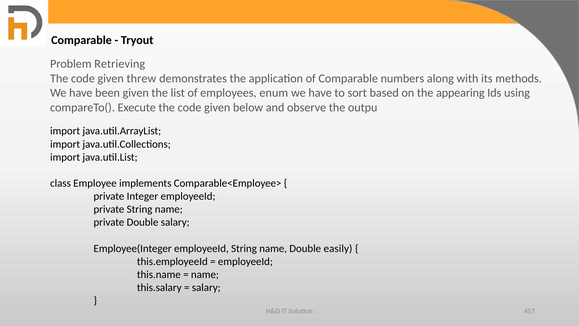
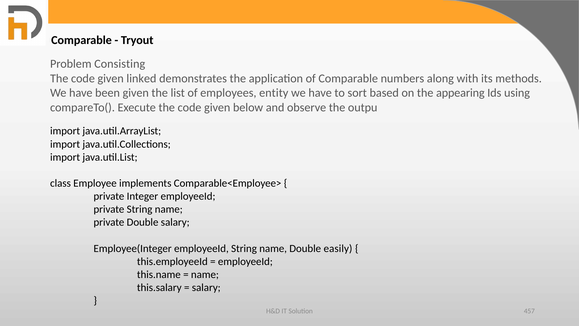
Retrieving: Retrieving -> Consisting
threw: threw -> linked
enum: enum -> entity
